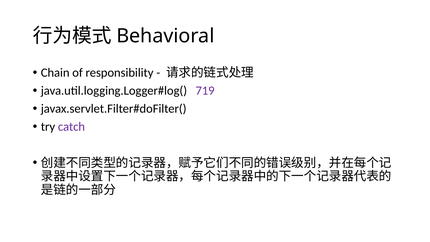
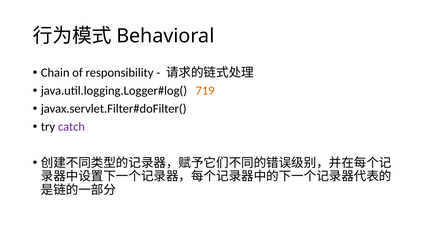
719 colour: purple -> orange
